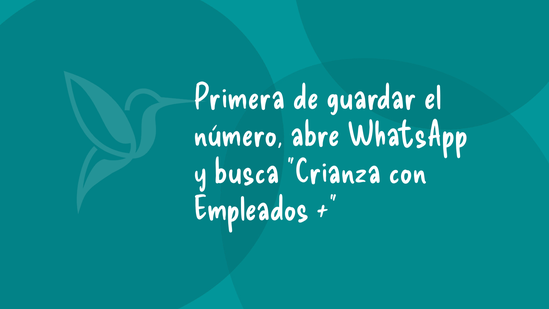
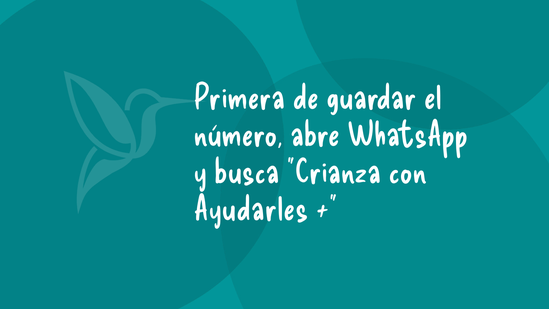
Empleados: Empleados -> Ayudarles
